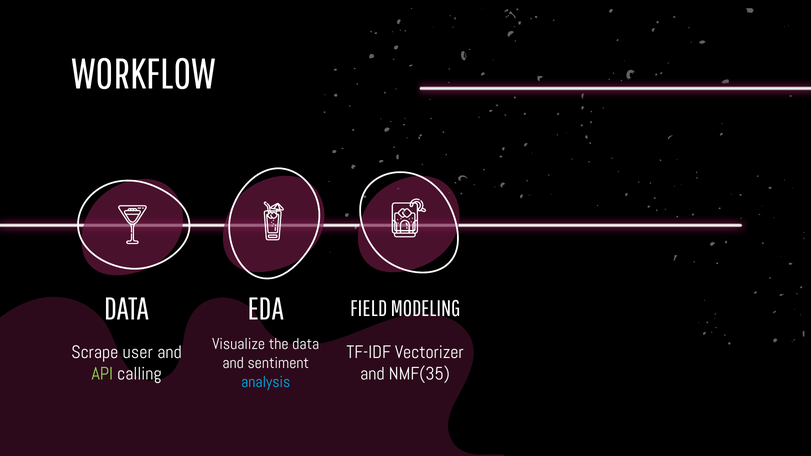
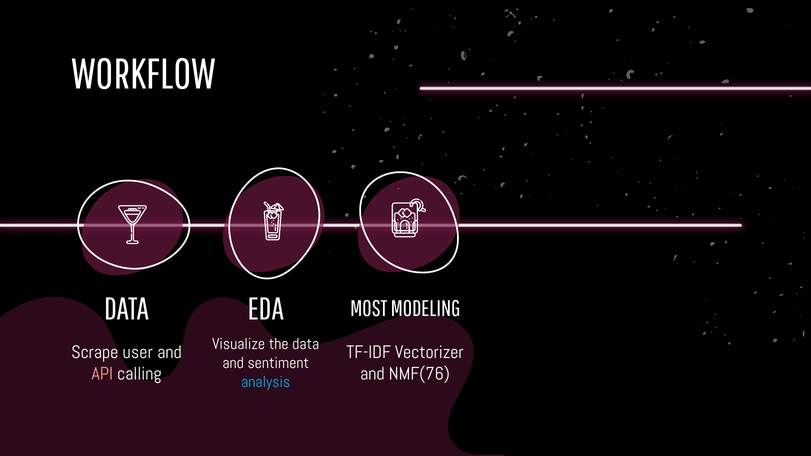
FIELD: FIELD -> MOST
API colour: light green -> pink
NMF(35: NMF(35 -> NMF(76
